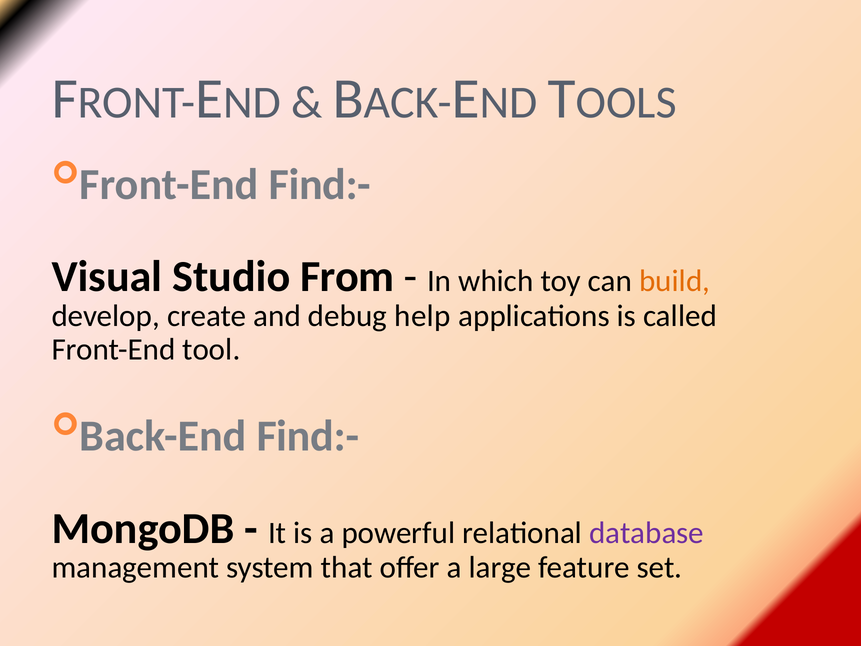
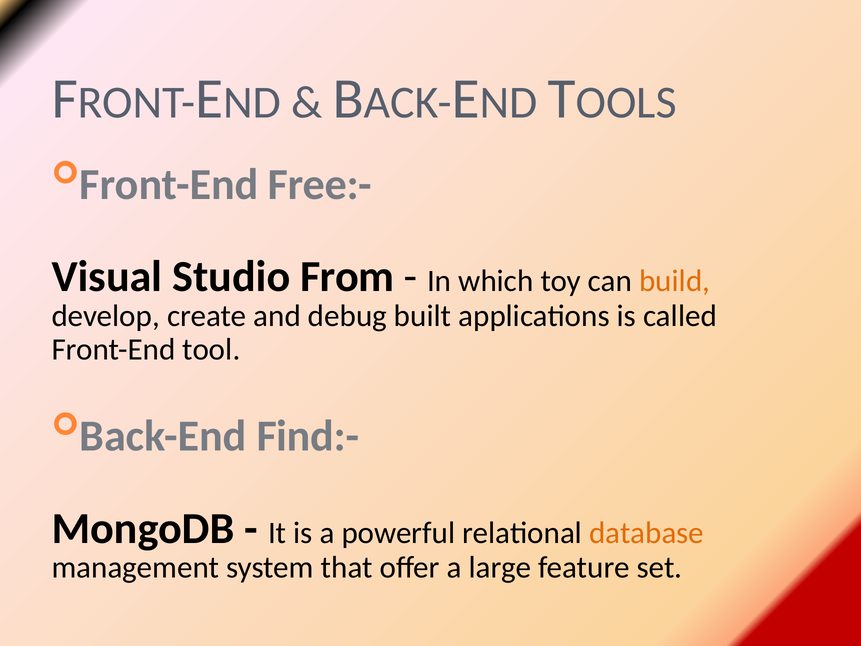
Front-End Find:-: Find:- -> Free:-
help: help -> built
database colour: purple -> orange
